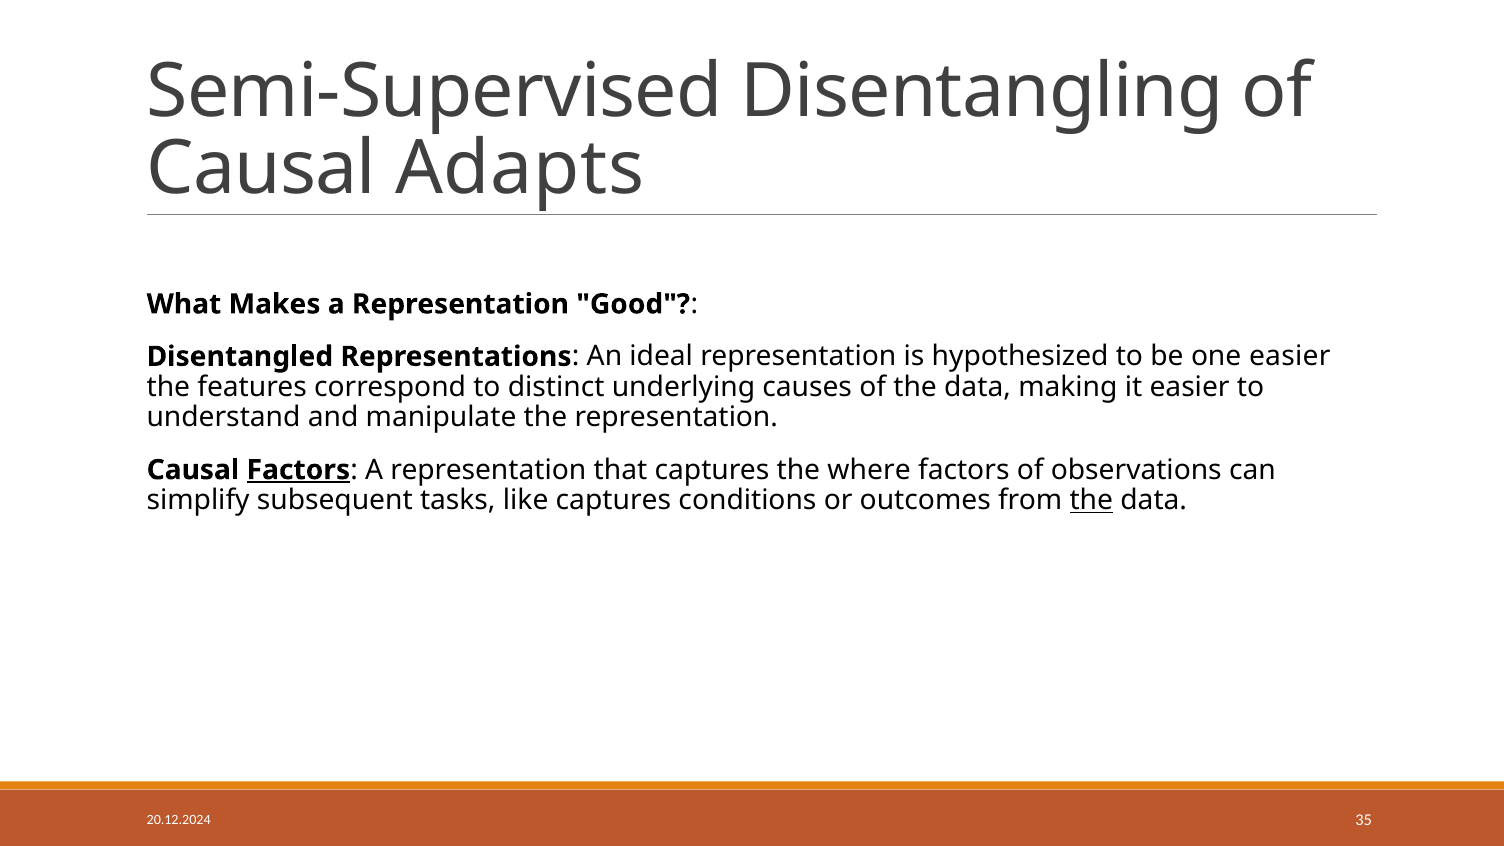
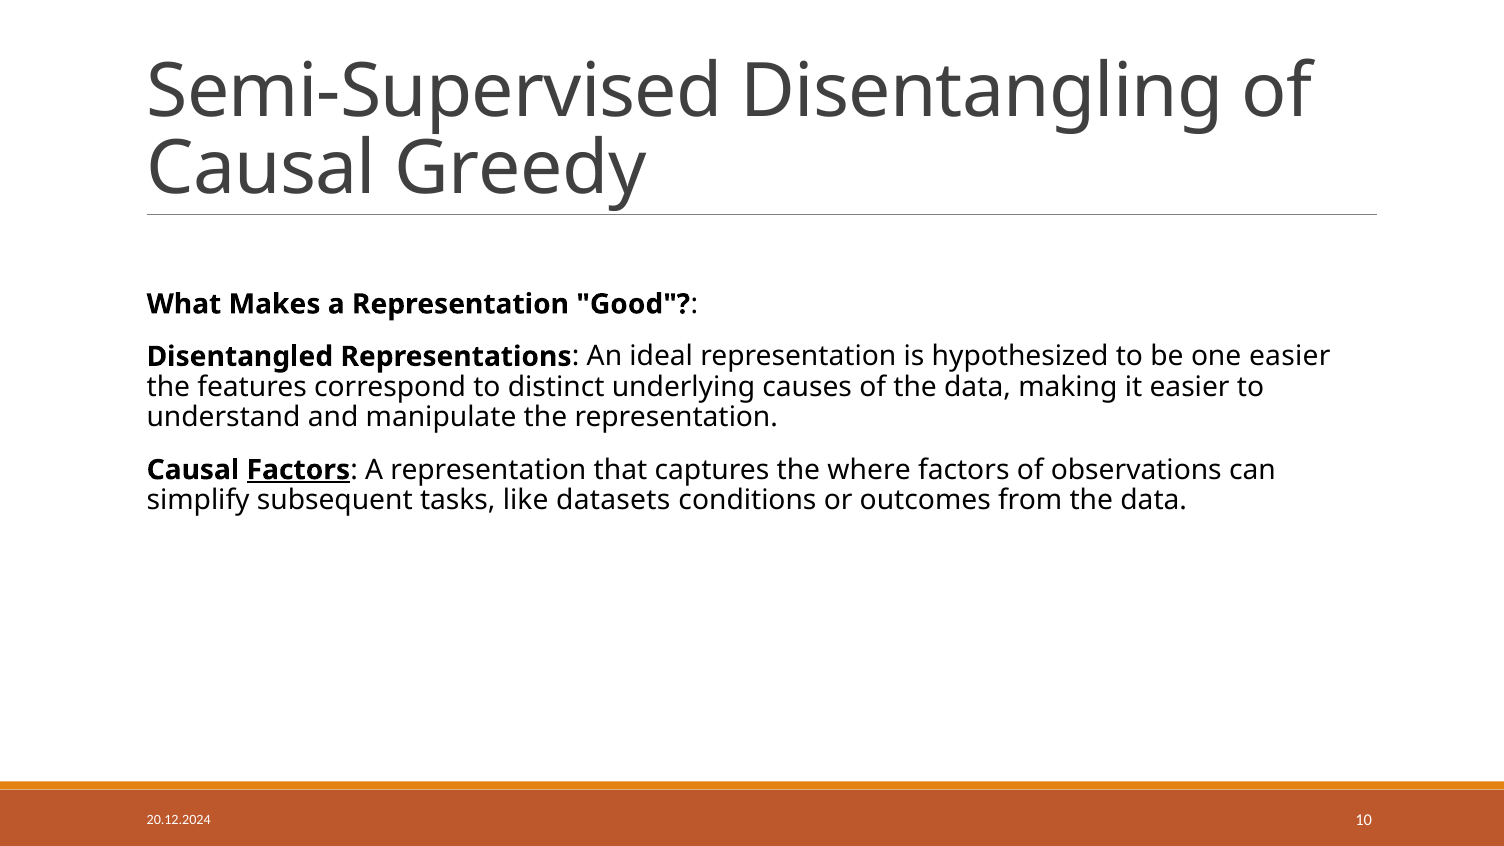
Adapts: Adapts -> Greedy
like captures: captures -> datasets
the at (1091, 500) underline: present -> none
35: 35 -> 10
